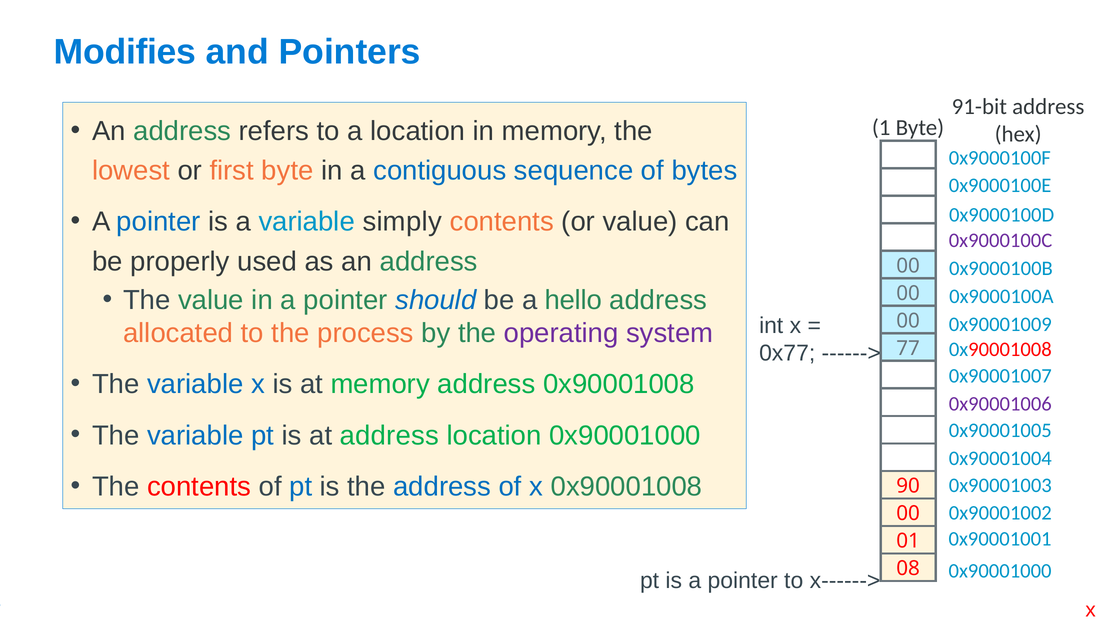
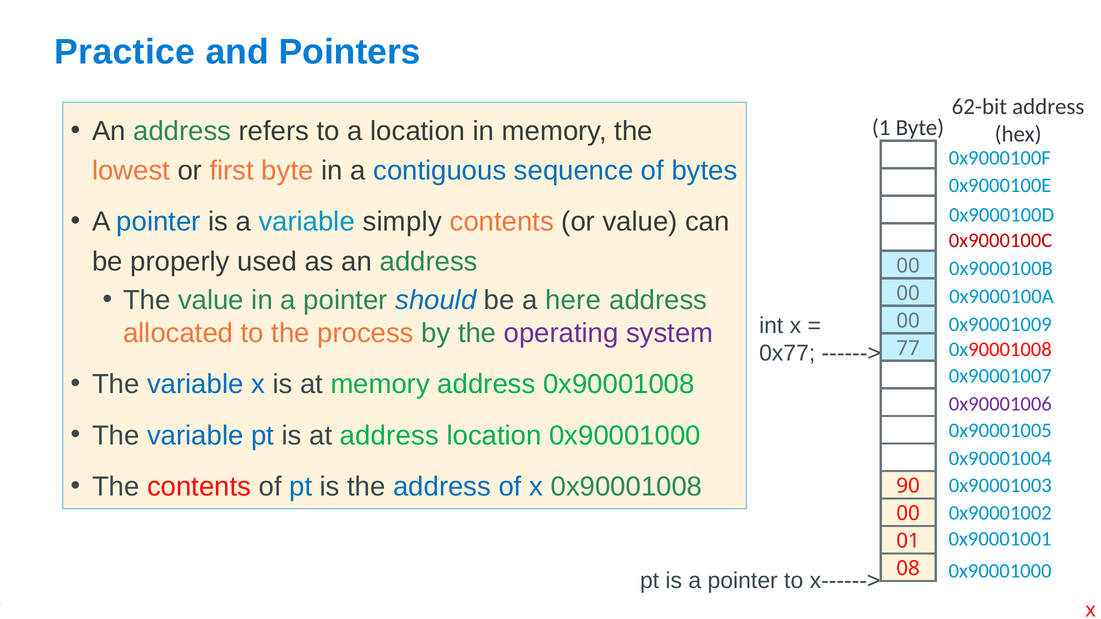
Modifies: Modifies -> Practice
91-bit: 91-bit -> 62-bit
0x9000100C colour: purple -> red
hello: hello -> here
